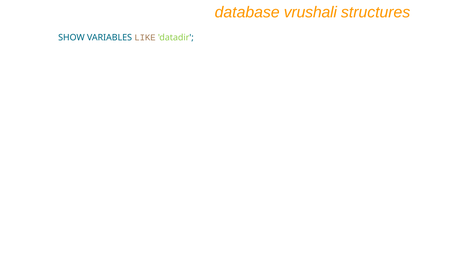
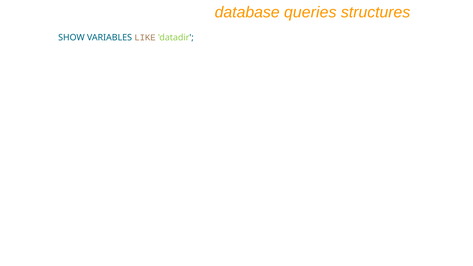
vrushali: vrushali -> queries
